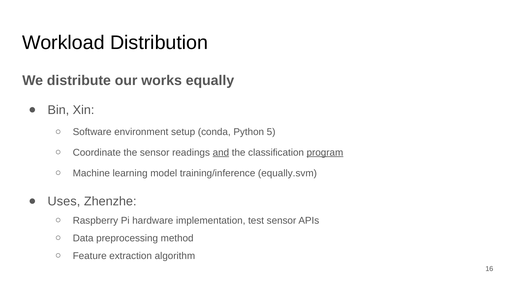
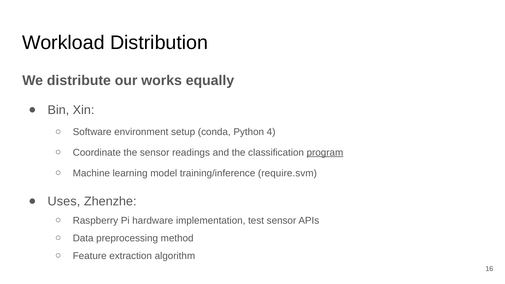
5: 5 -> 4
and underline: present -> none
equally.svm: equally.svm -> require.svm
